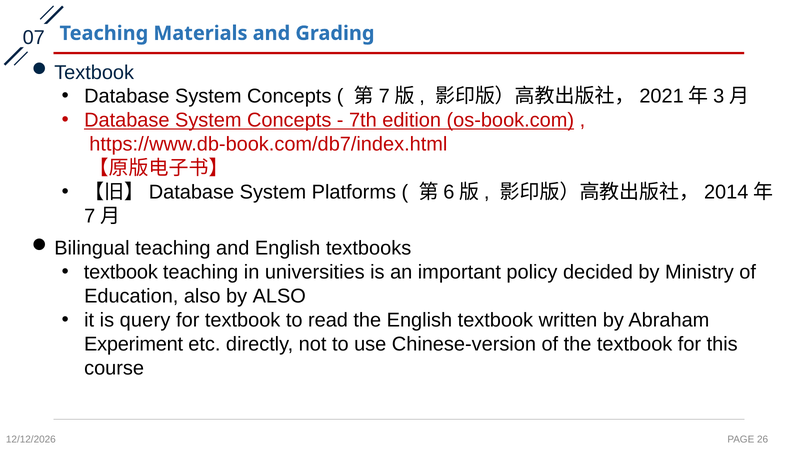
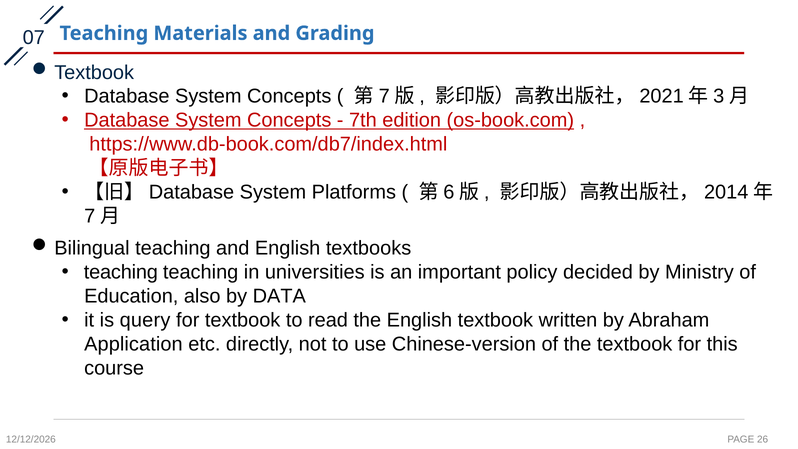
textbook at (121, 272): textbook -> teaching
by ALSO: ALSO -> DATA
Experiment: Experiment -> Application
